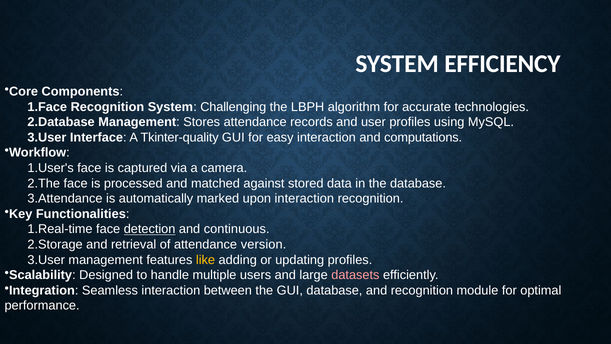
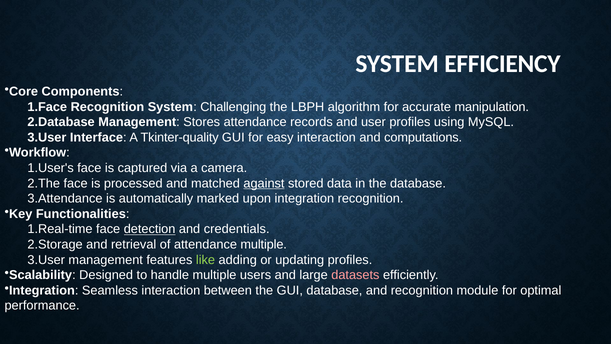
technologies: technologies -> manipulation
against underline: none -> present
upon interaction: interaction -> integration
continuous: continuous -> credentials
attendance version: version -> multiple
like colour: yellow -> light green
